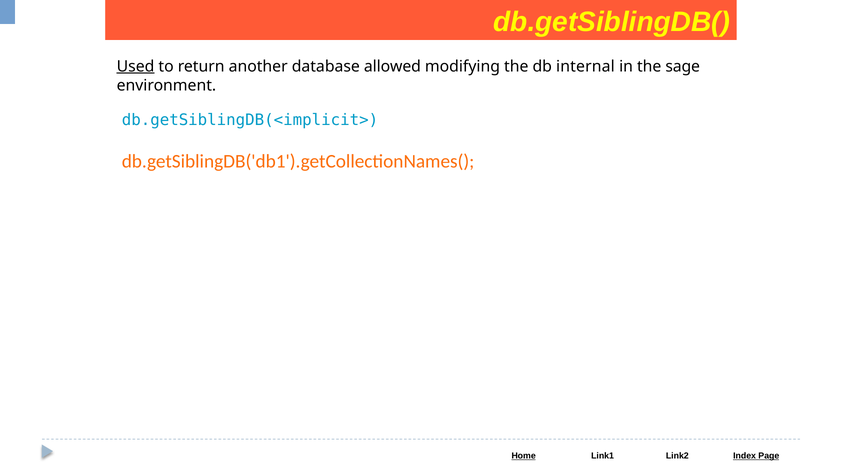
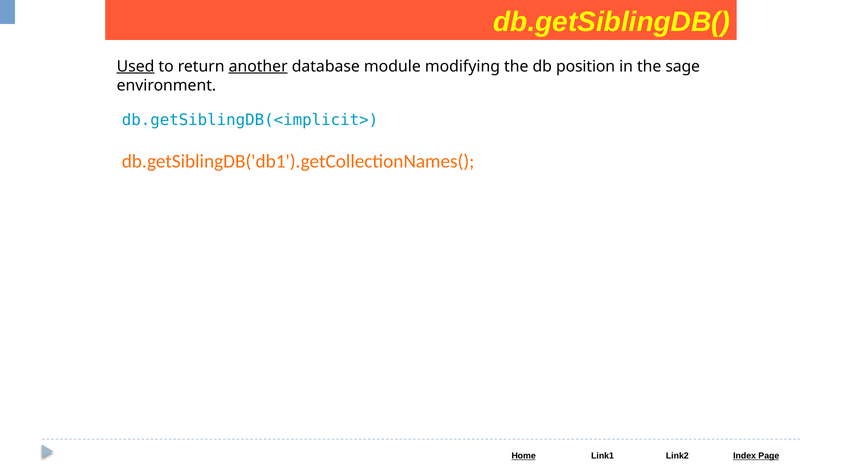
another underline: none -> present
allowed: allowed -> module
internal: internal -> position
